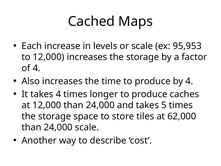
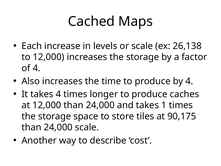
95,953: 95,953 -> 26,138
5: 5 -> 1
62,000: 62,000 -> 90,175
